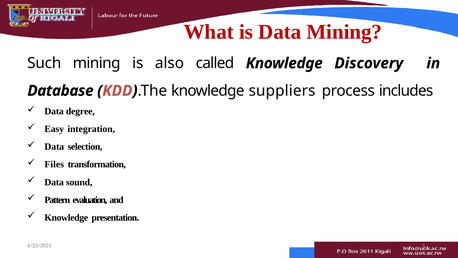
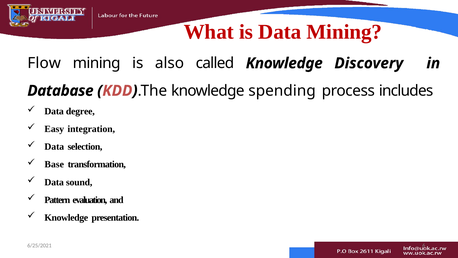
Such: Such -> Flow
suppliers: suppliers -> spending
Files: Files -> Base
